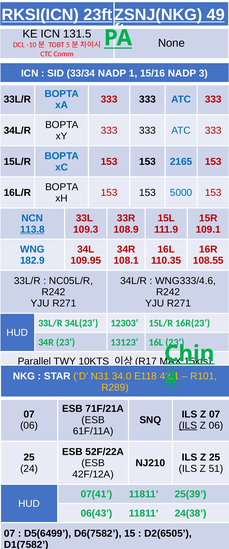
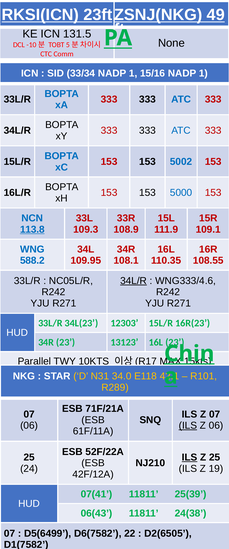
15/16 NADP 3: 3 -> 1
2165: 2165 -> 5002
182.9: 182.9 -> 588.2
34L/R at (134, 280) underline: none -> present
ILS at (190, 456) underline: none -> present
51: 51 -> 19
15: 15 -> 22
